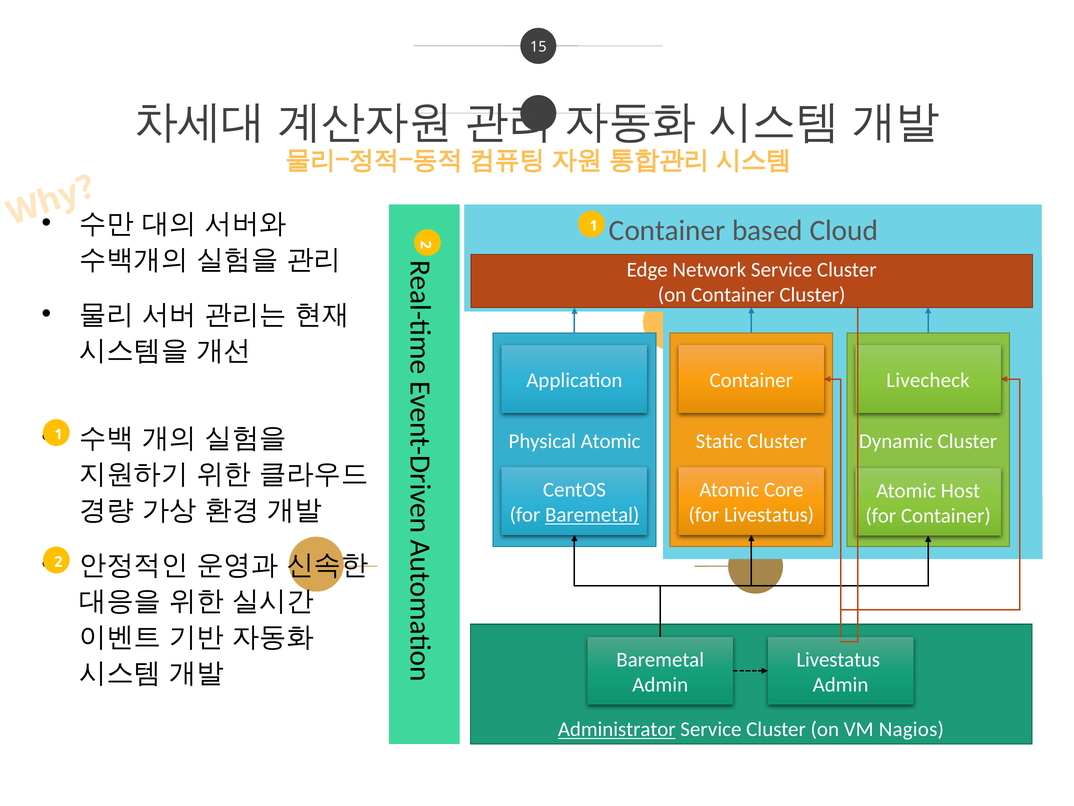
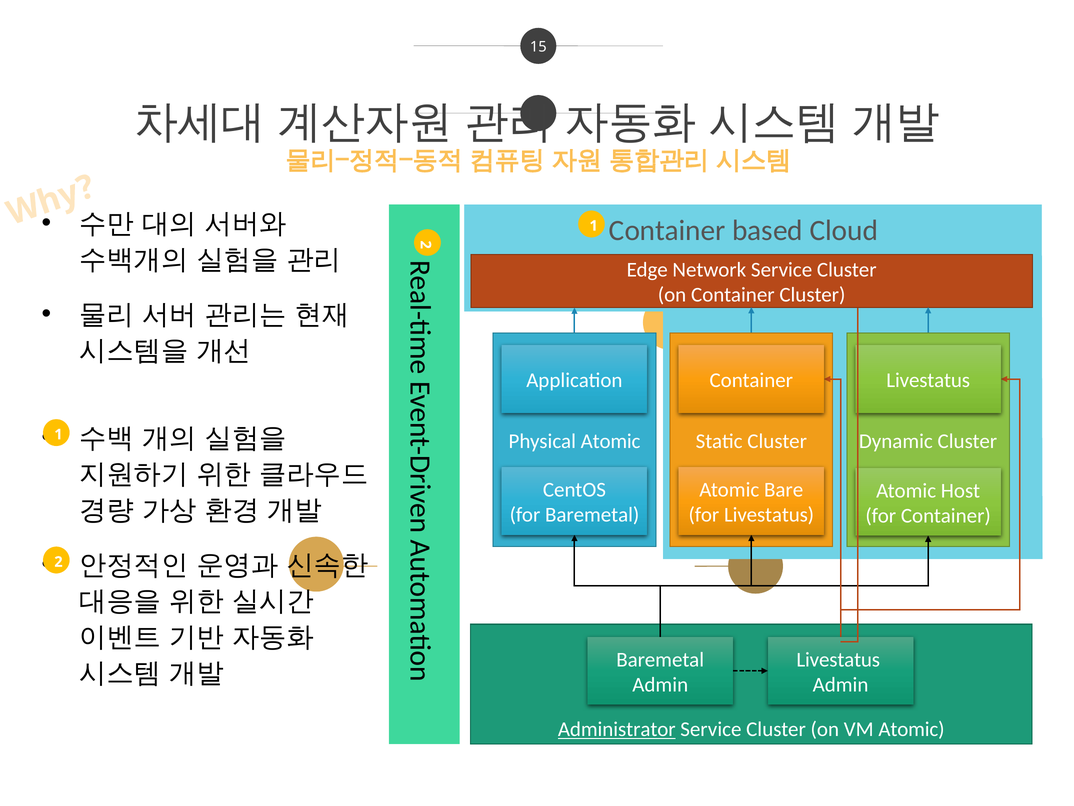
Container Livecheck: Livecheck -> Livestatus
Core: Core -> Bare
Baremetal at (592, 515) underline: present -> none
VM Nagios: Nagios -> Atomic
